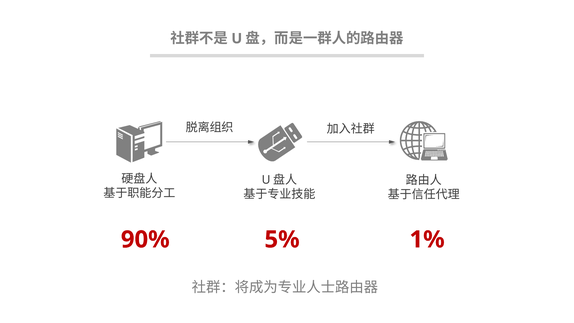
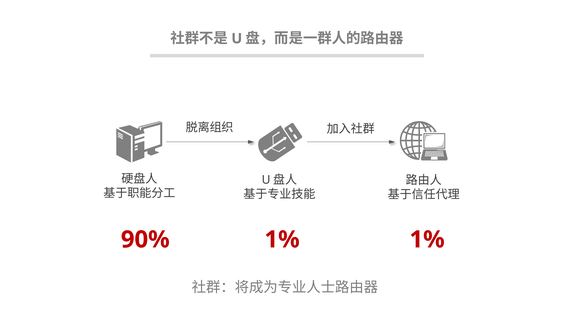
90% 5%: 5% -> 1%
